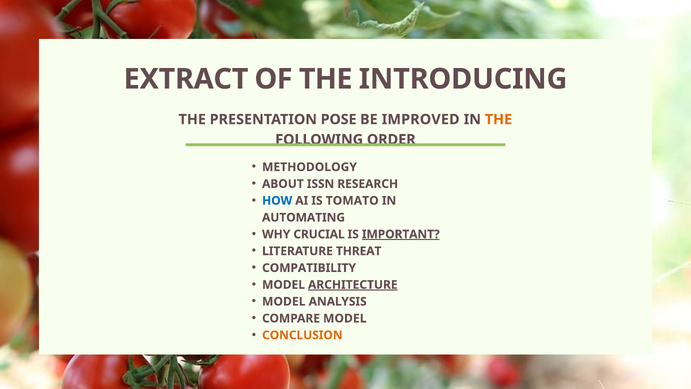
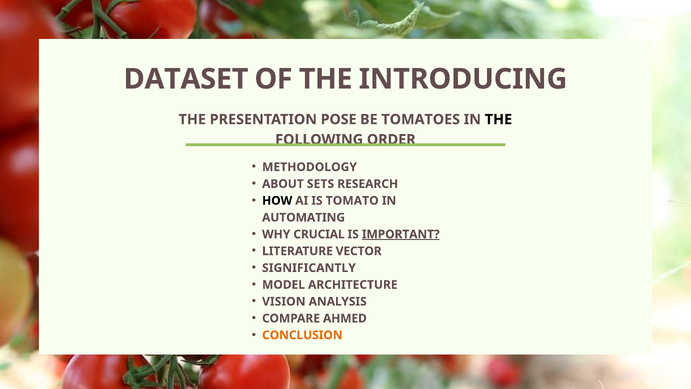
EXTRACT: EXTRACT -> DATASET
IMPROVED: IMPROVED -> TOMATOES
THE at (498, 119) colour: orange -> black
ISSN: ISSN -> SETS
HOW colour: blue -> black
THREAT: THREAT -> VECTOR
COMPATIBILITY: COMPATIBILITY -> SIGNIFICANTLY
ARCHITECTURE underline: present -> none
MODEL at (284, 301): MODEL -> VISION
COMPARE MODEL: MODEL -> AHMED
